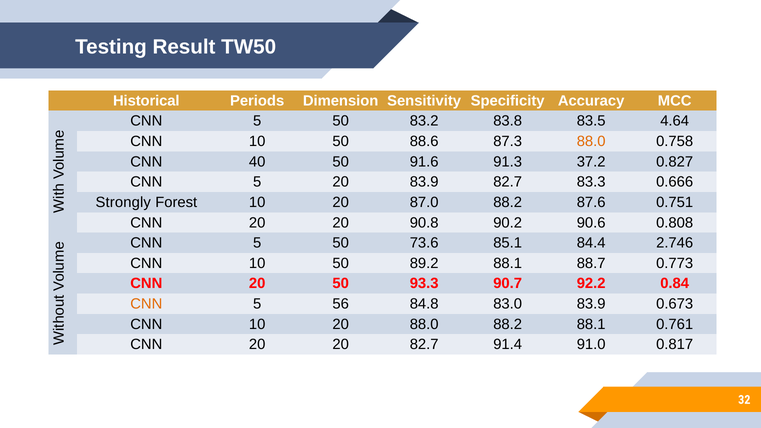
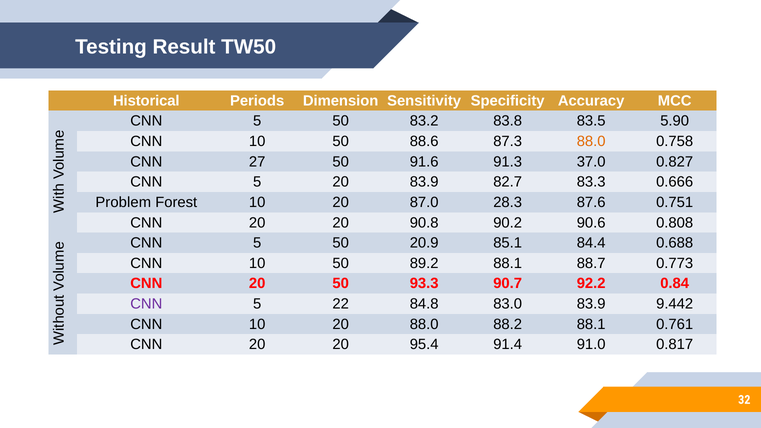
4.64: 4.64 -> 5.90
40: 40 -> 27
37.2: 37.2 -> 37.0
Strongly: Strongly -> Problem
87.0 88.2: 88.2 -> 28.3
73.6: 73.6 -> 20.9
2.746: 2.746 -> 0.688
CNN at (146, 304) colour: orange -> purple
56: 56 -> 22
0.673: 0.673 -> 9.442
20 82.7: 82.7 -> 95.4
